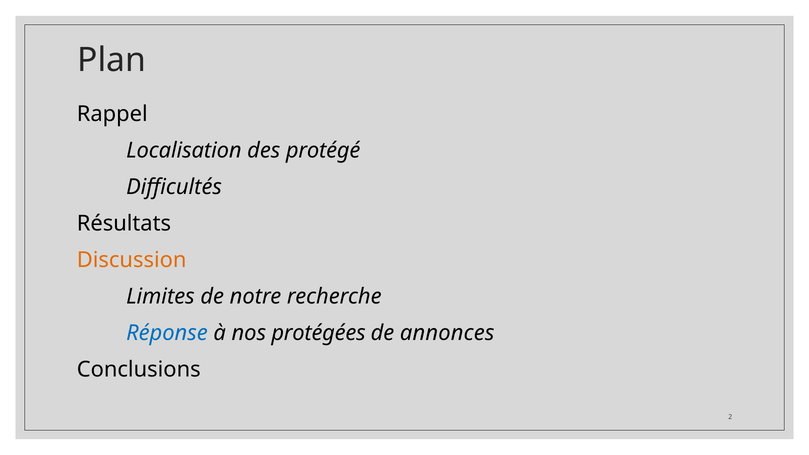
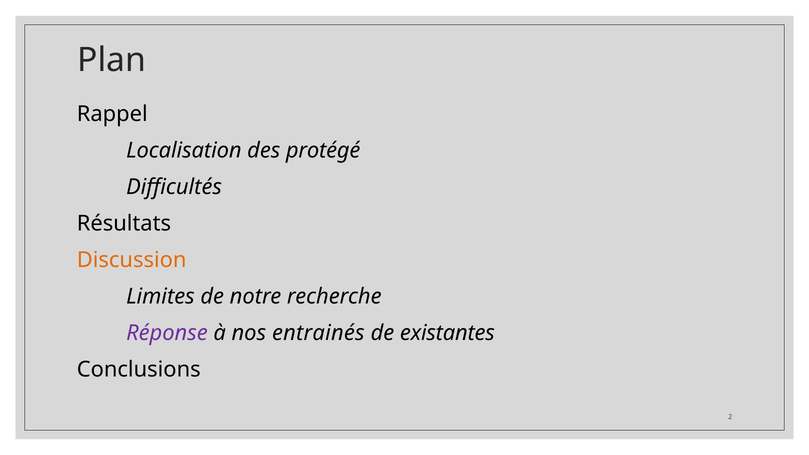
Réponse colour: blue -> purple
protégées: protégées -> entrainés
annonces: annonces -> existantes
